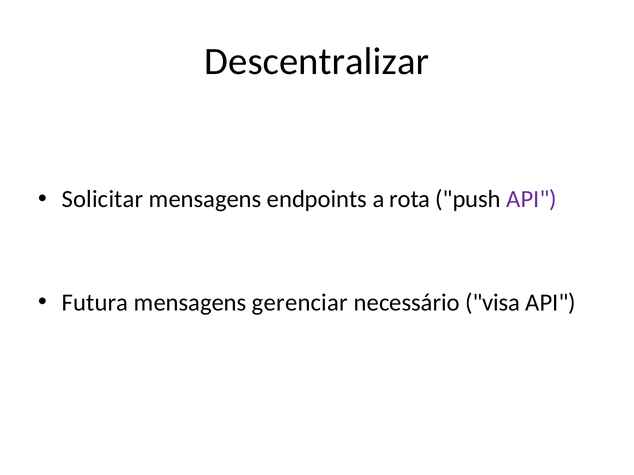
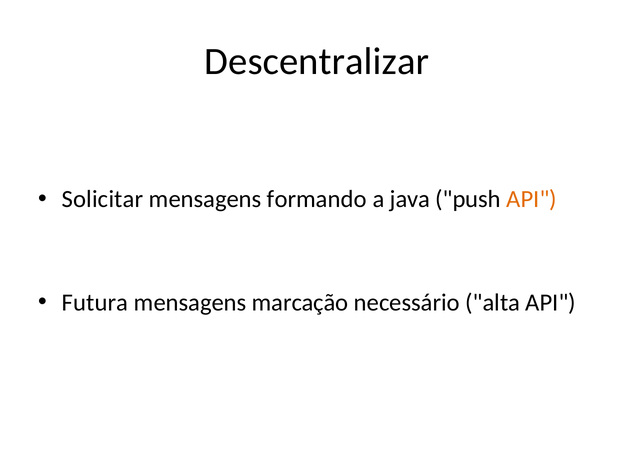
endpoints: endpoints -> formando
rota: rota -> java
API at (532, 200) colour: purple -> orange
gerenciar: gerenciar -> marcação
visa: visa -> alta
